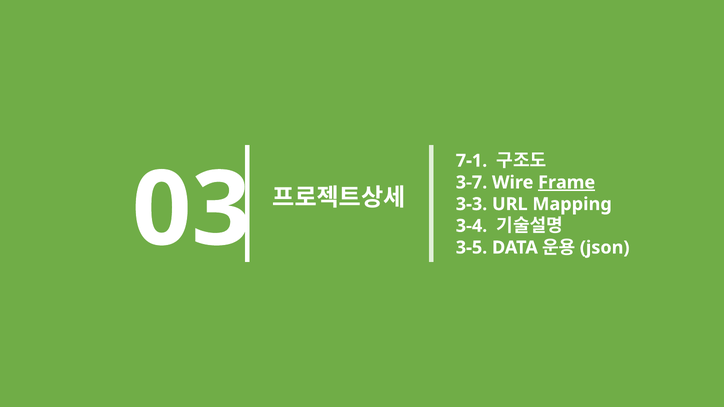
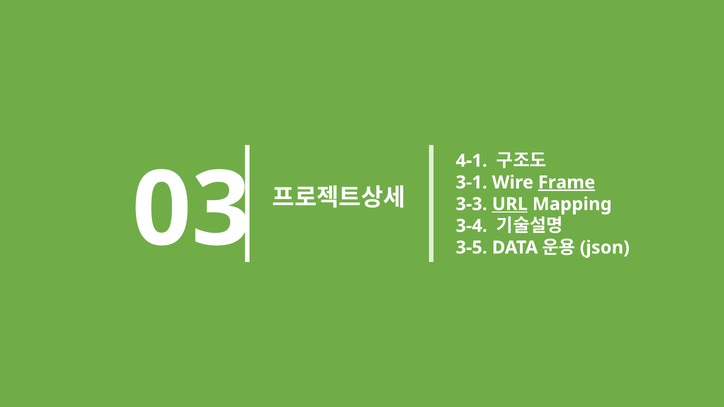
7-1: 7-1 -> 4-1
3-7: 3-7 -> 3-1
URL underline: none -> present
